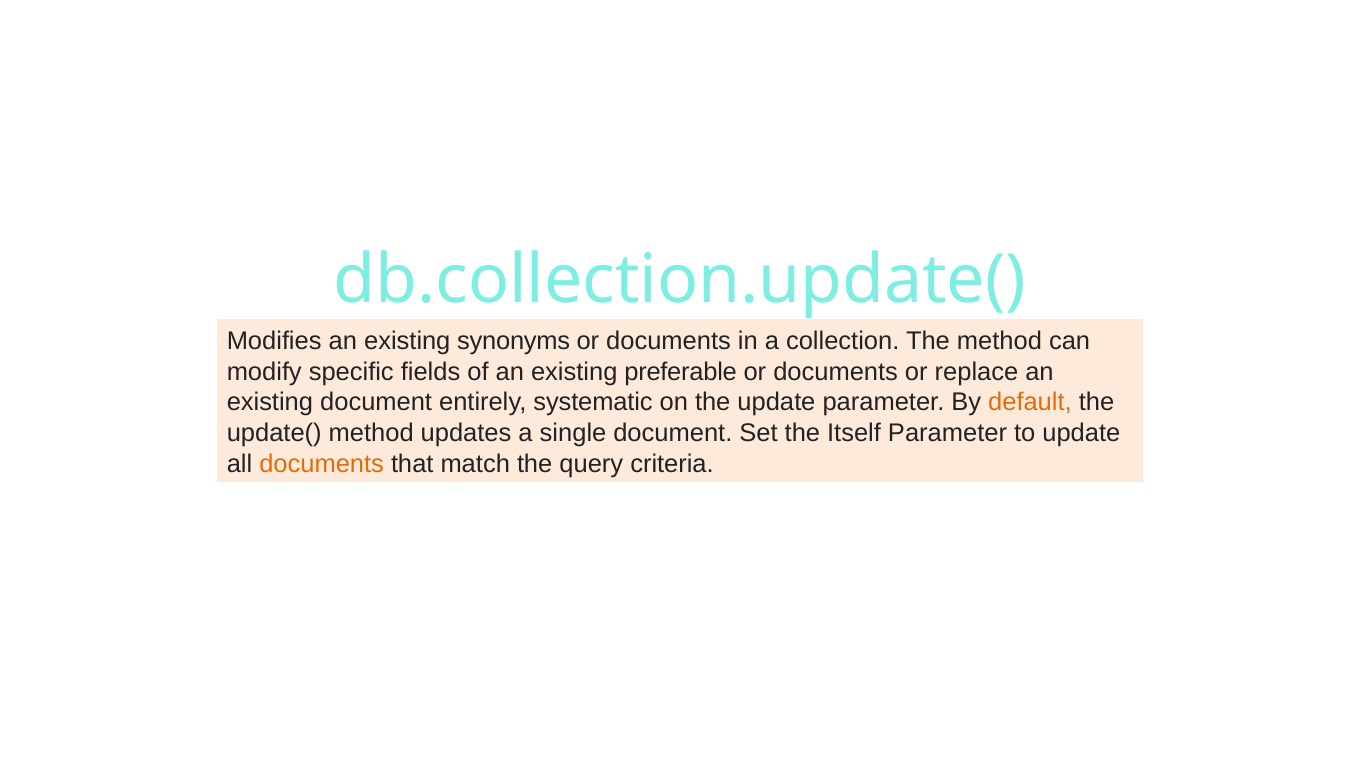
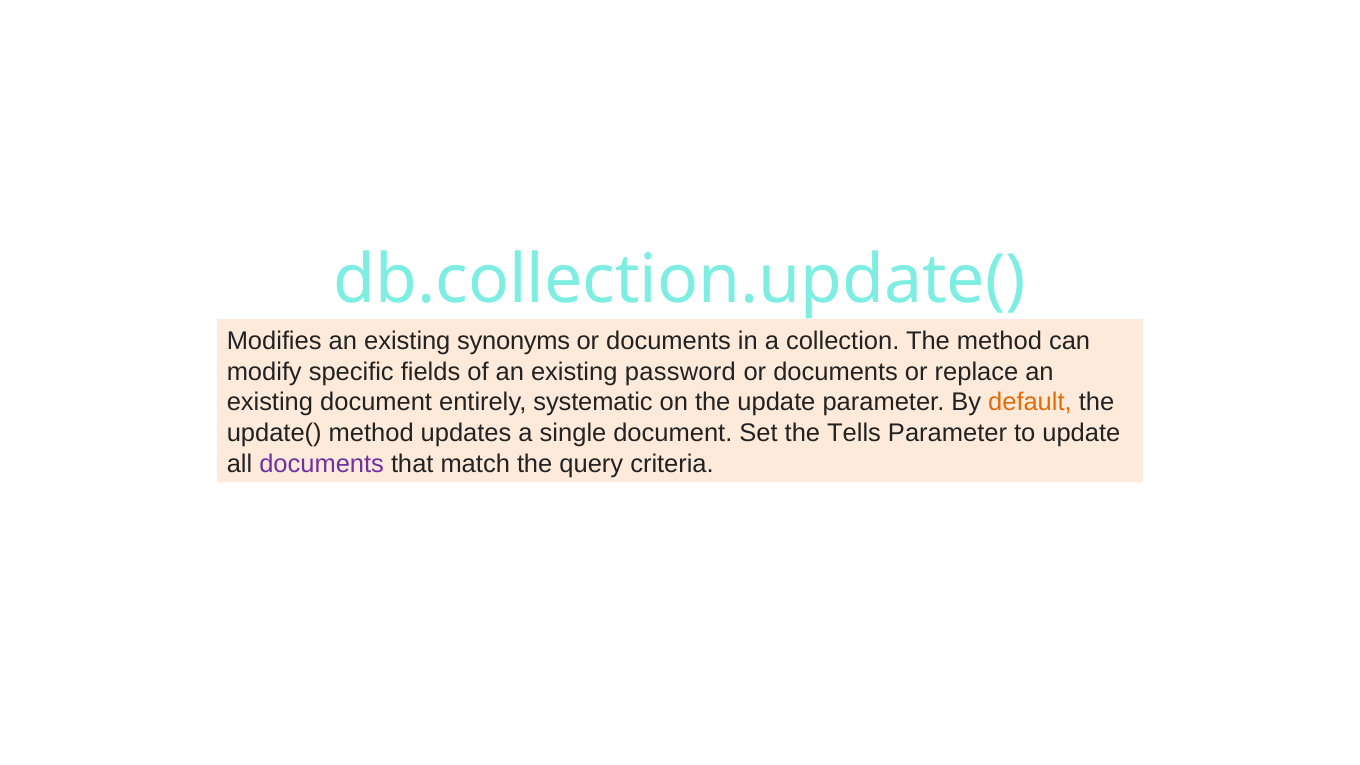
preferable: preferable -> password
Itself: Itself -> Tells
documents at (322, 464) colour: orange -> purple
